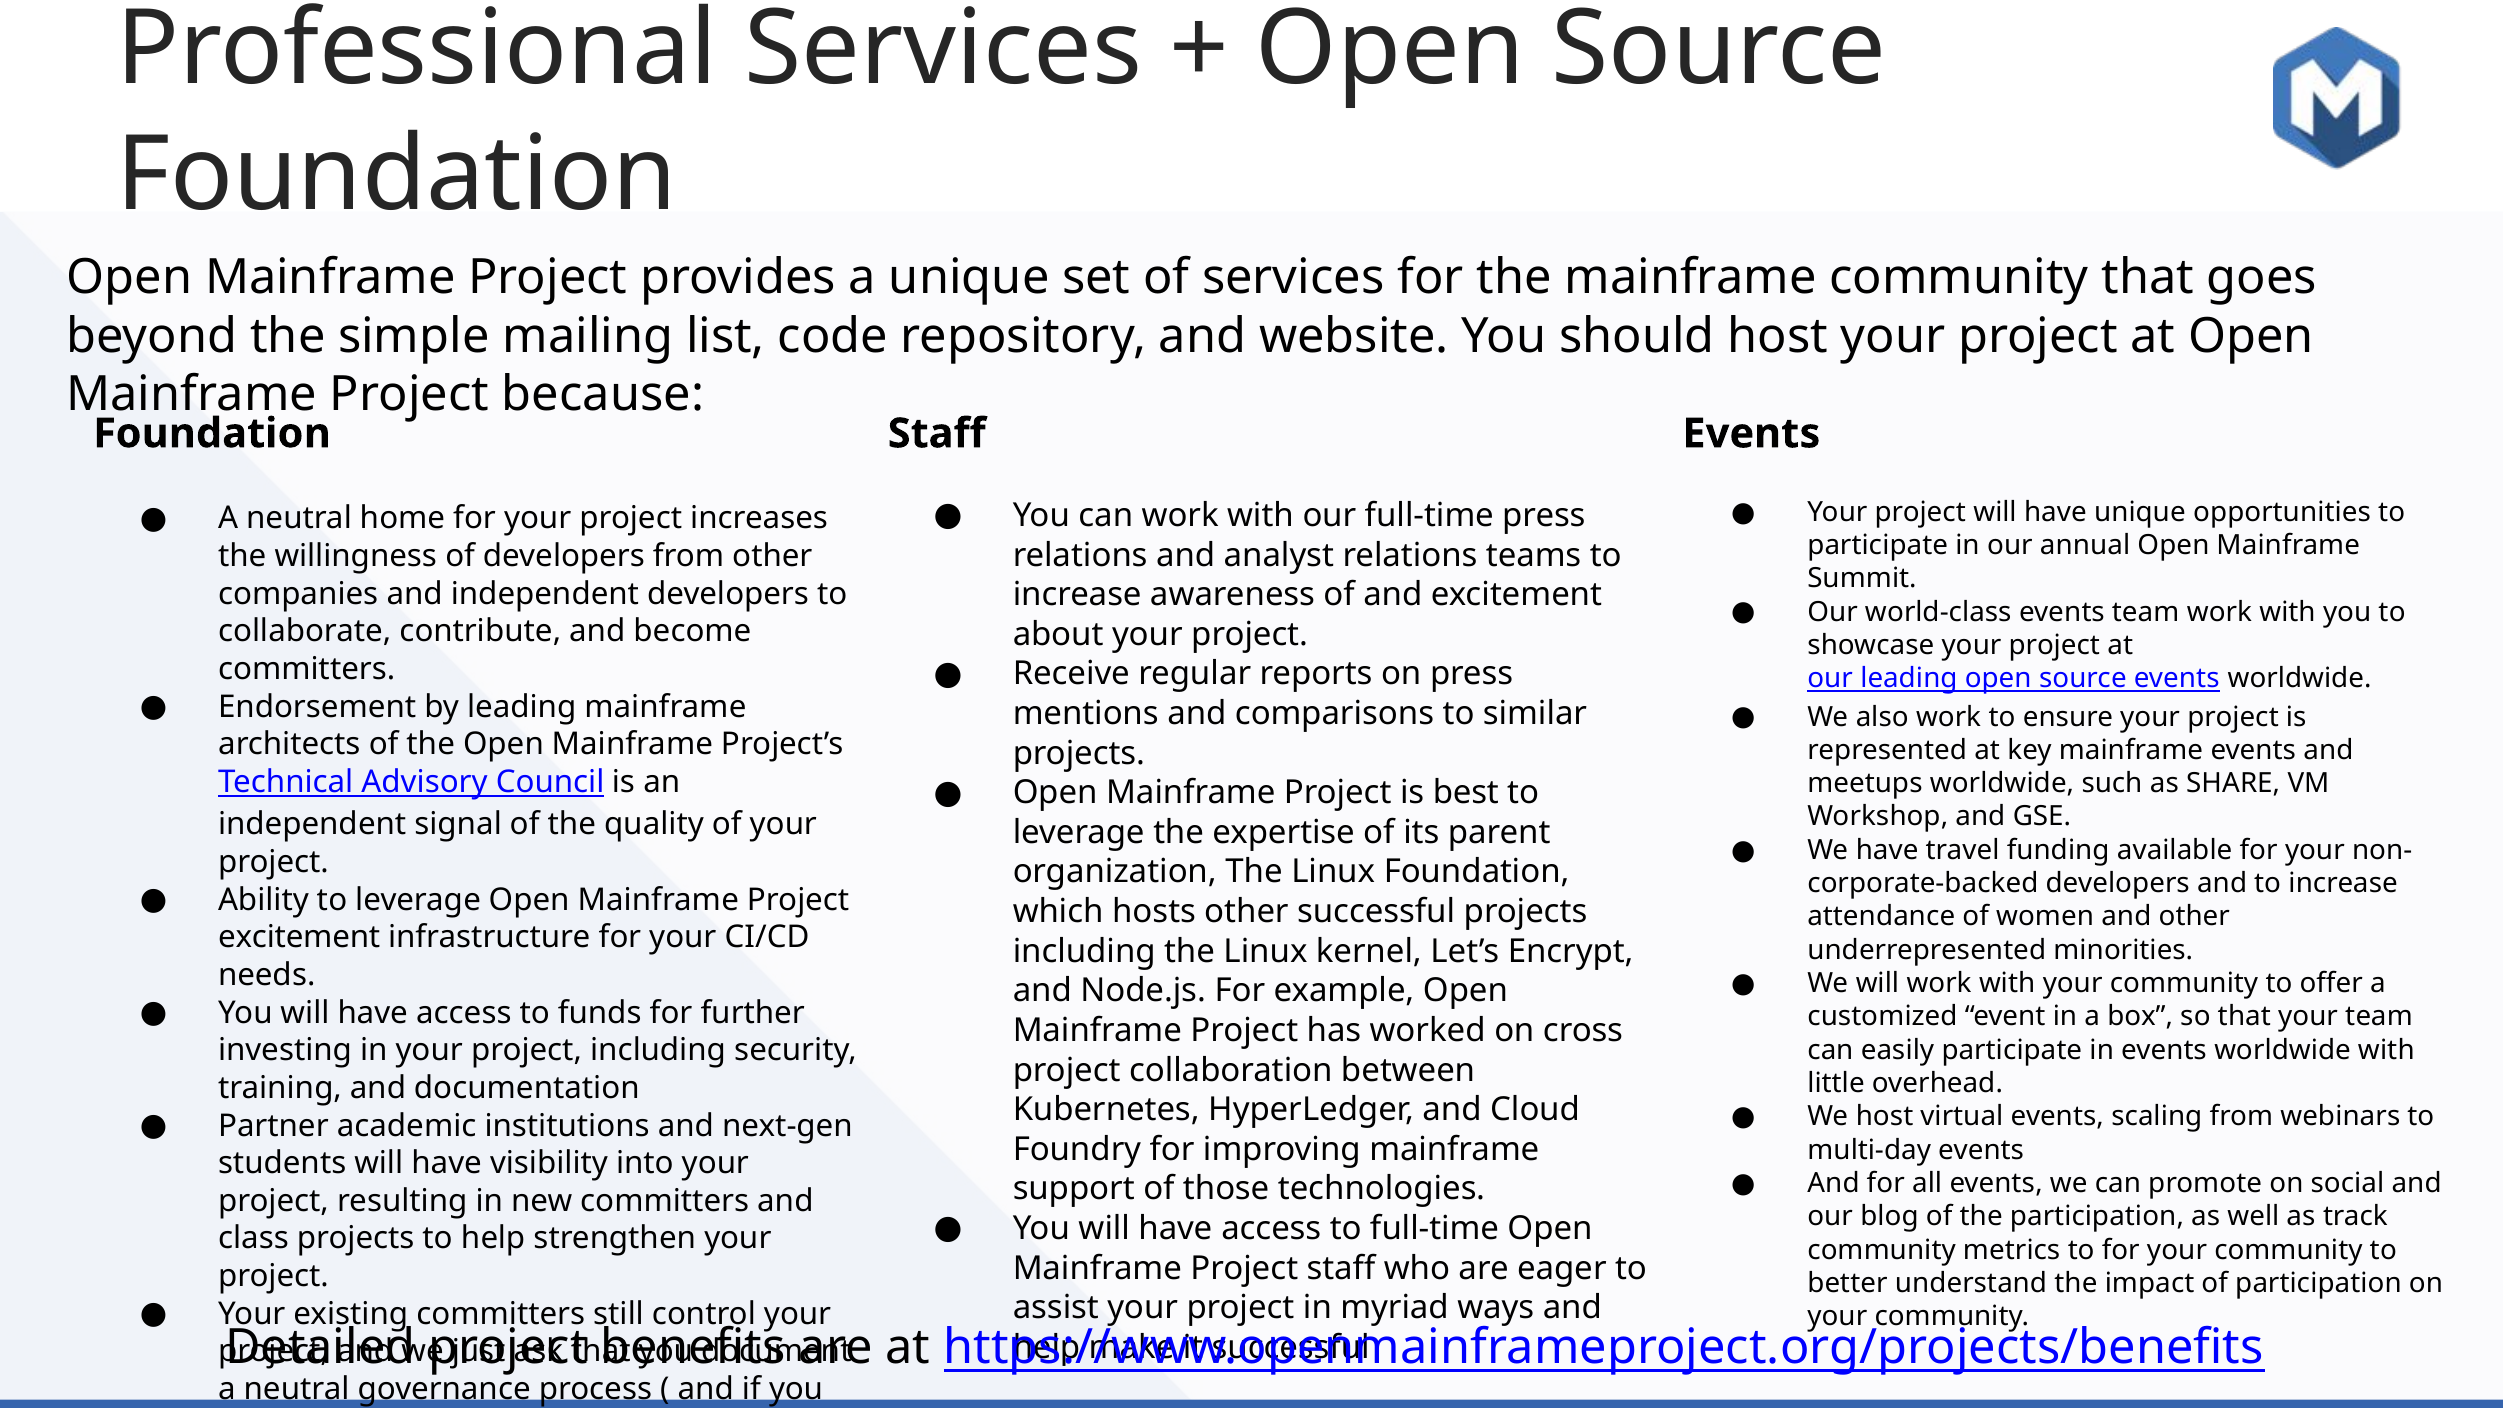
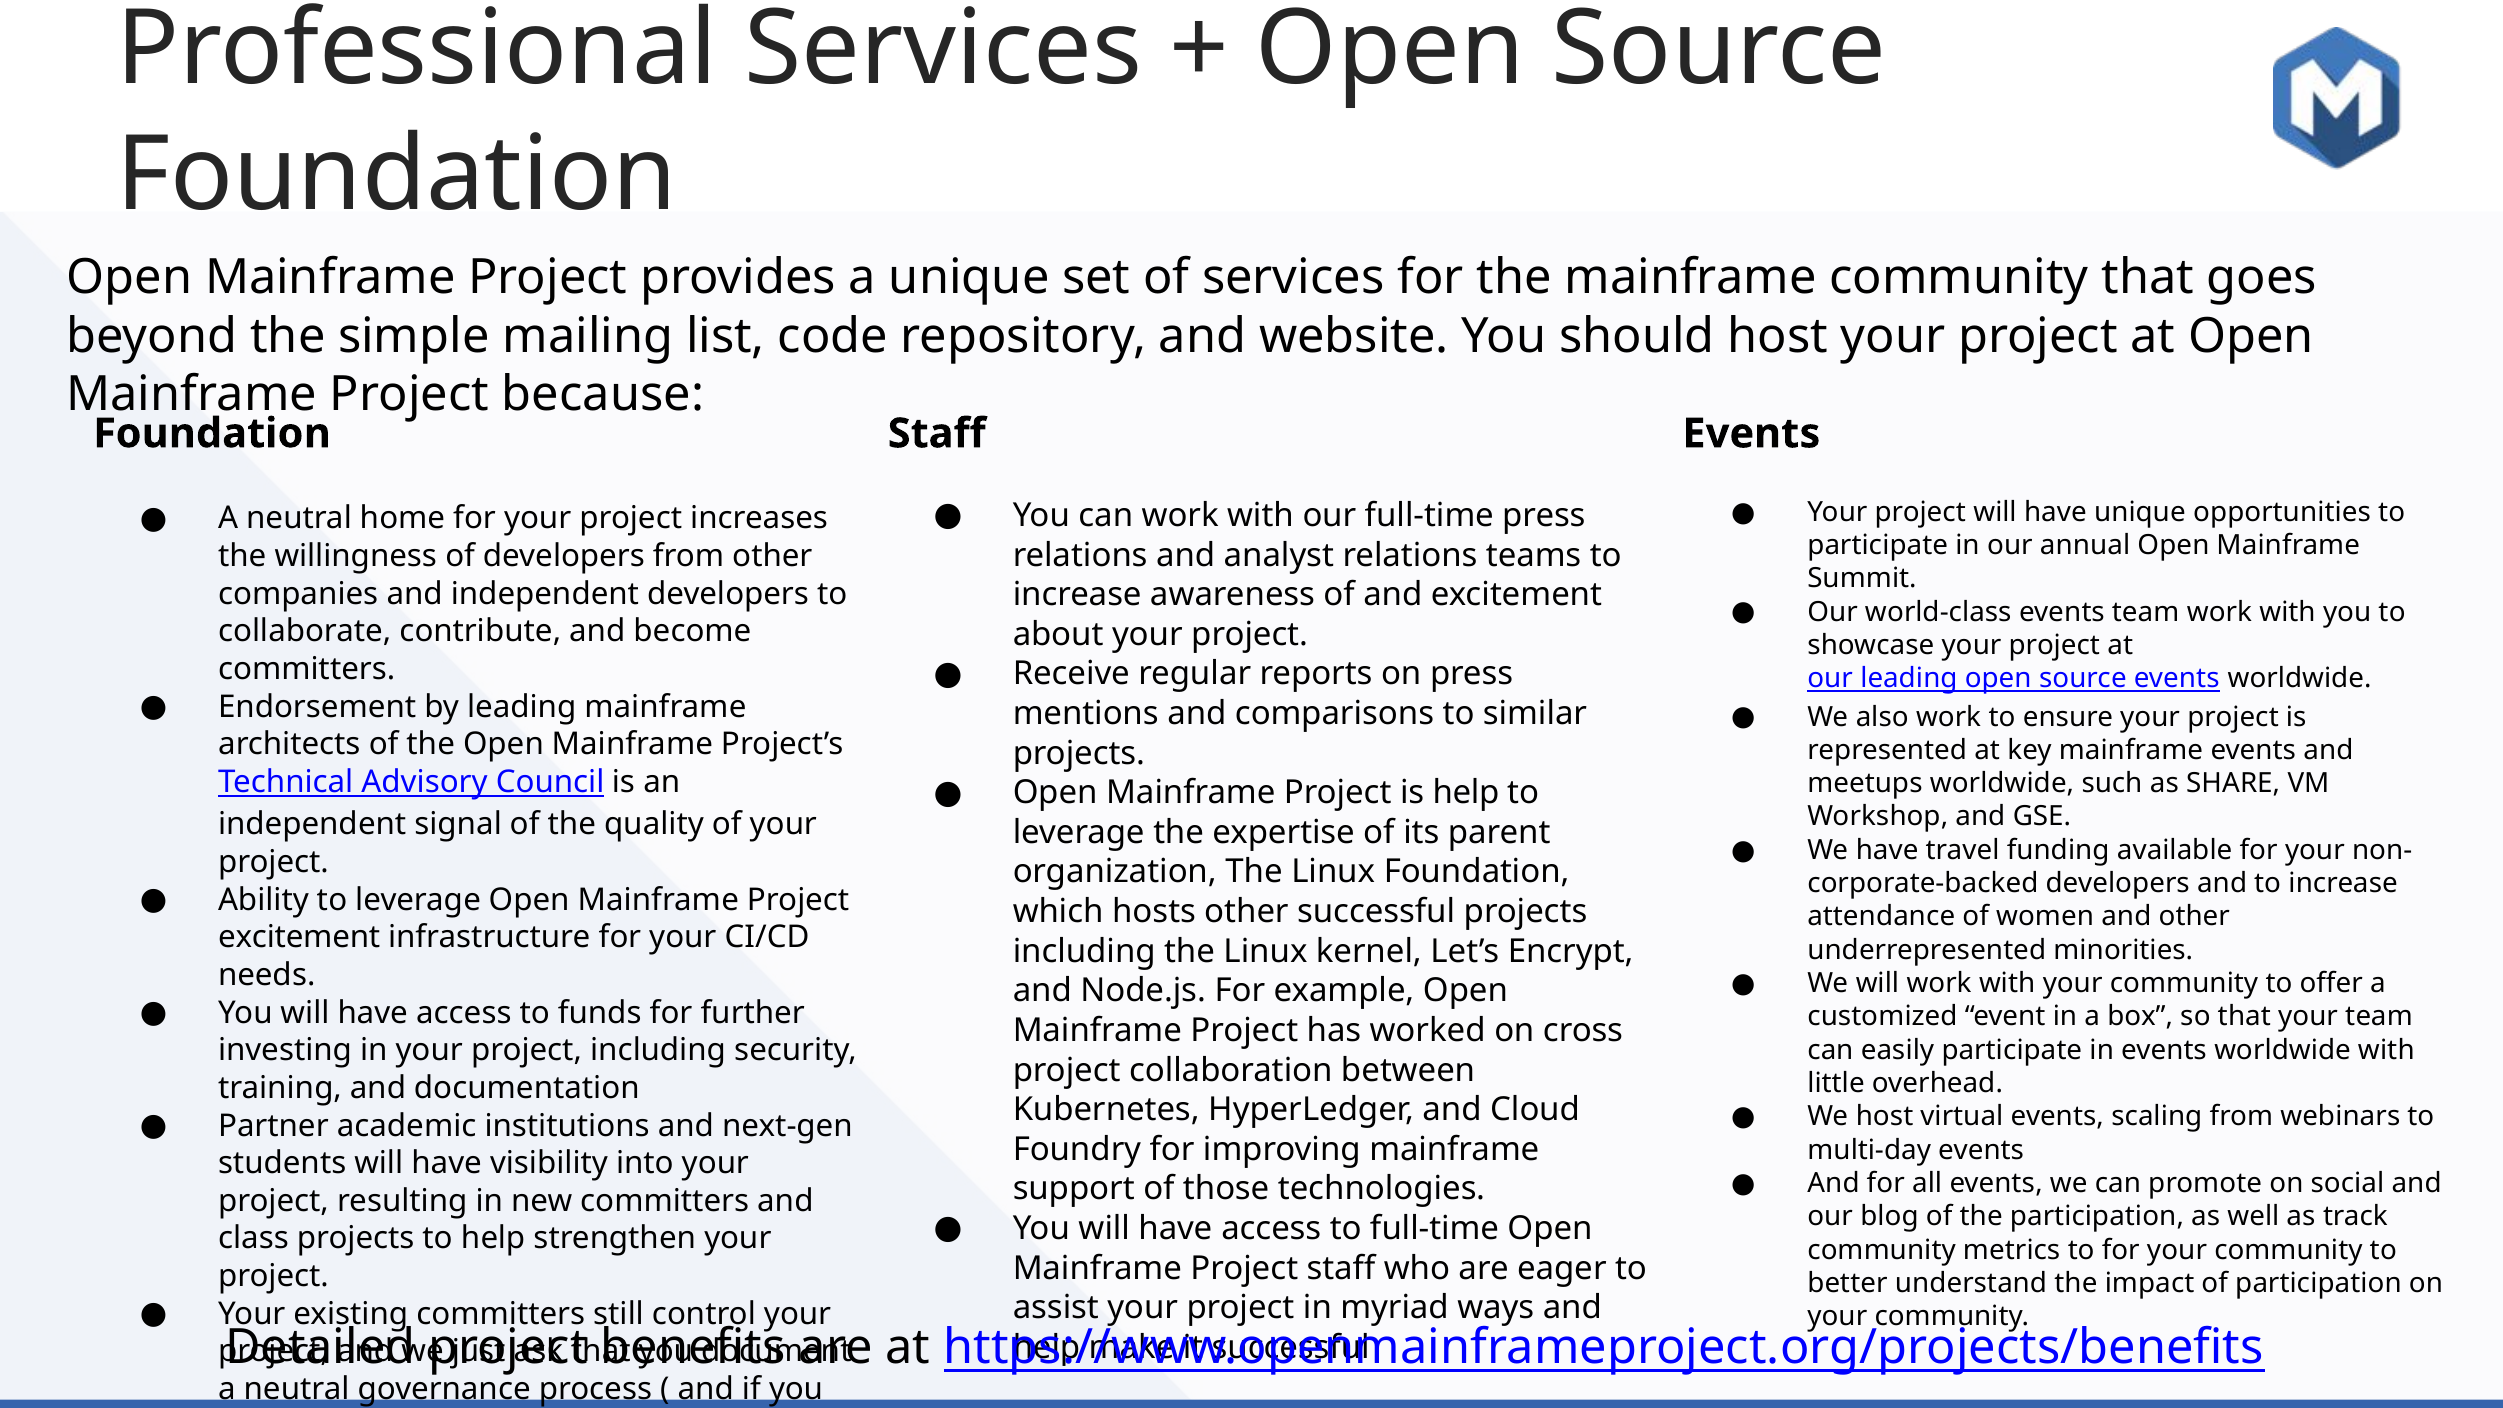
is best: best -> help
